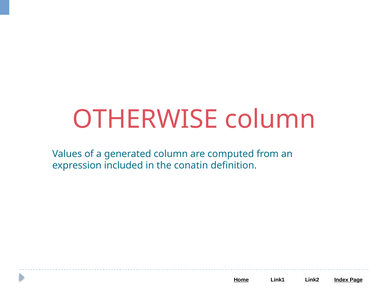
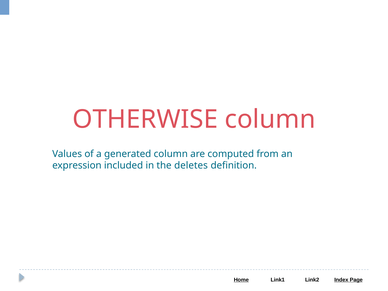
conatin: conatin -> deletes
